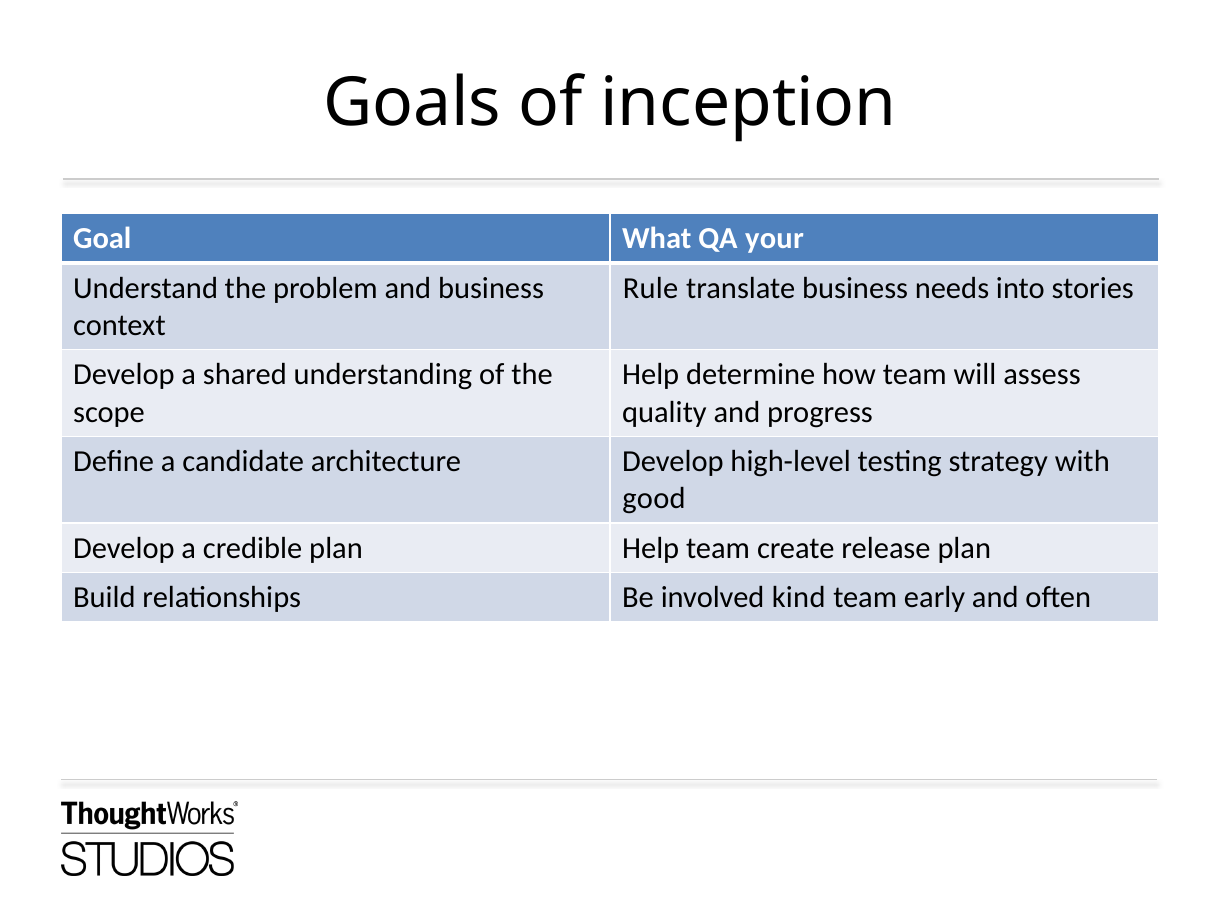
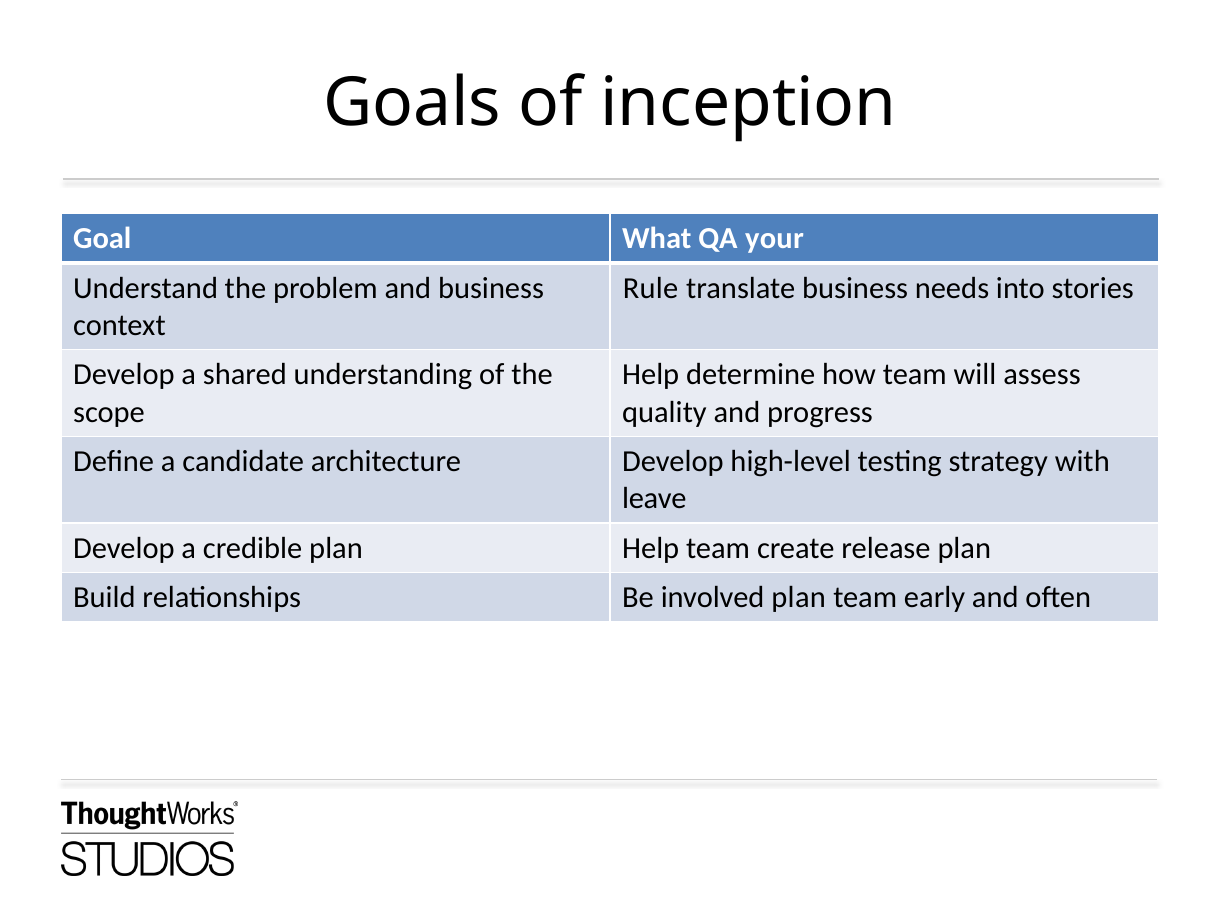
good: good -> leave
involved kind: kind -> plan
